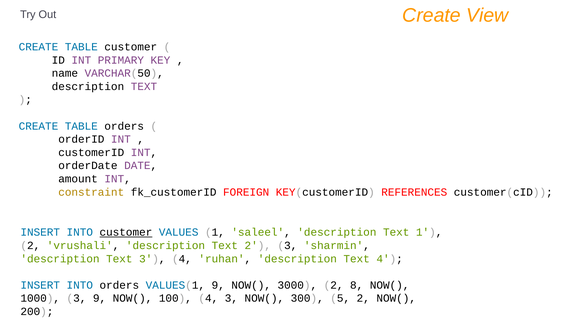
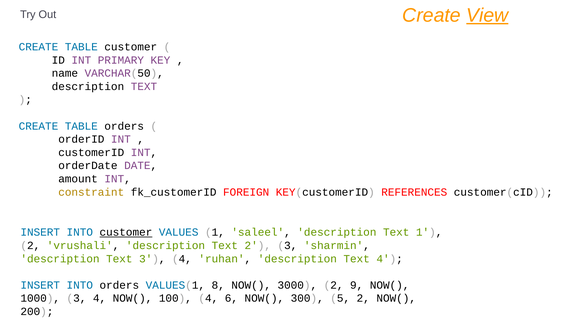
View underline: none -> present
VALUES(1 9: 9 -> 8
8: 8 -> 9
1000 3 9: 9 -> 4
4 3: 3 -> 6
